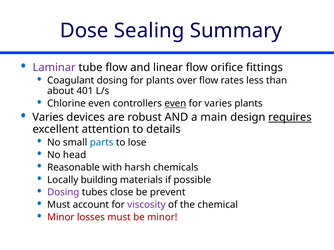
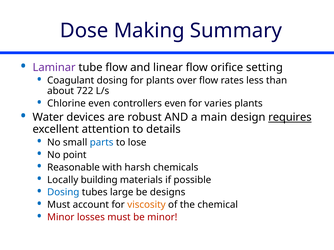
Sealing: Sealing -> Making
fittings: fittings -> setting
401: 401 -> 722
even at (175, 104) underline: present -> none
Varies at (48, 117): Varies -> Water
head: head -> point
Dosing at (63, 193) colour: purple -> blue
close: close -> large
prevent: prevent -> designs
viscosity colour: purple -> orange
